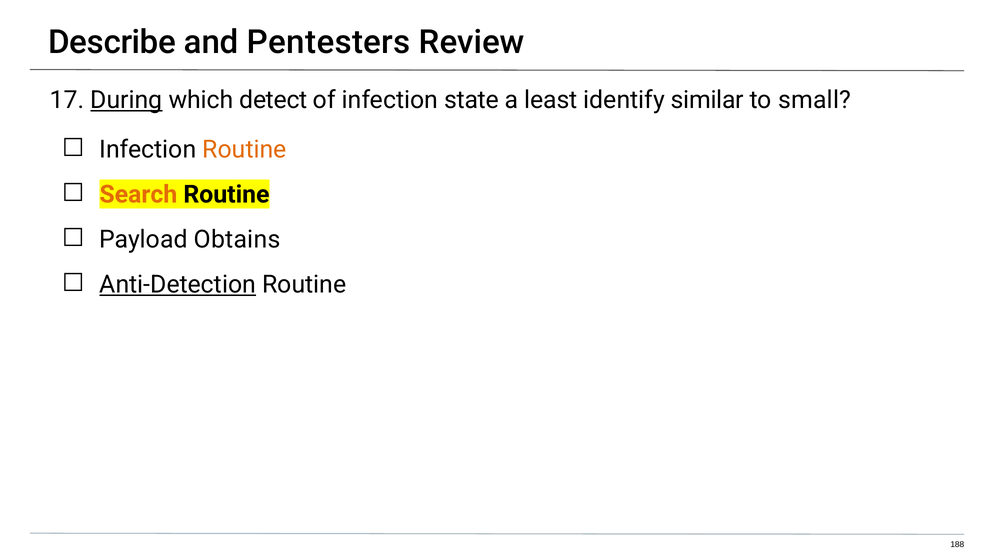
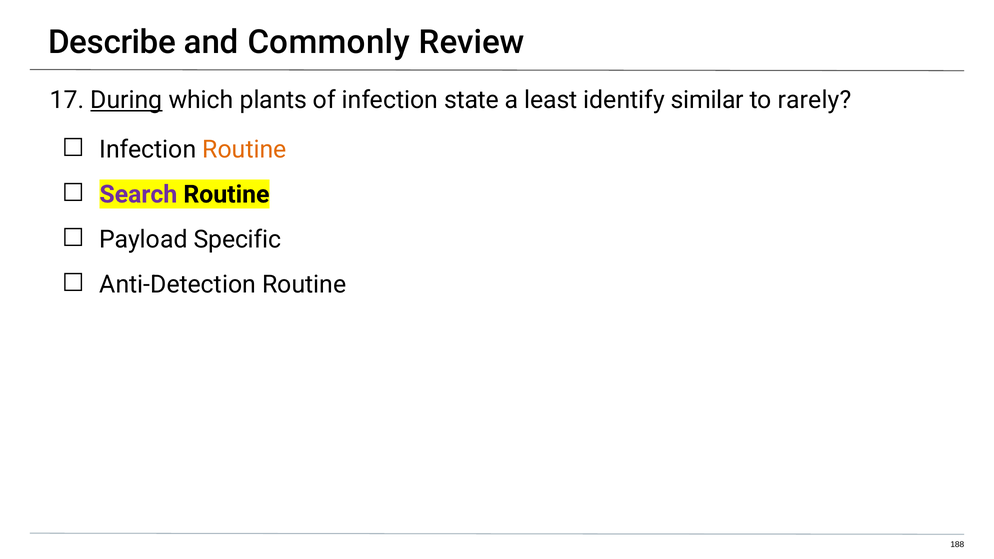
Pentesters: Pentesters -> Commonly
detect: detect -> plants
small: small -> rarely
Search colour: orange -> purple
Obtains: Obtains -> Specific
Anti-Detection underline: present -> none
